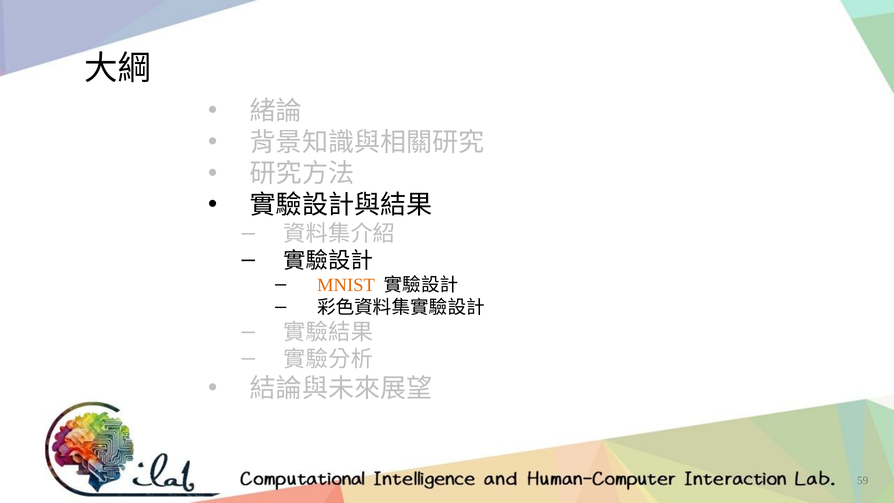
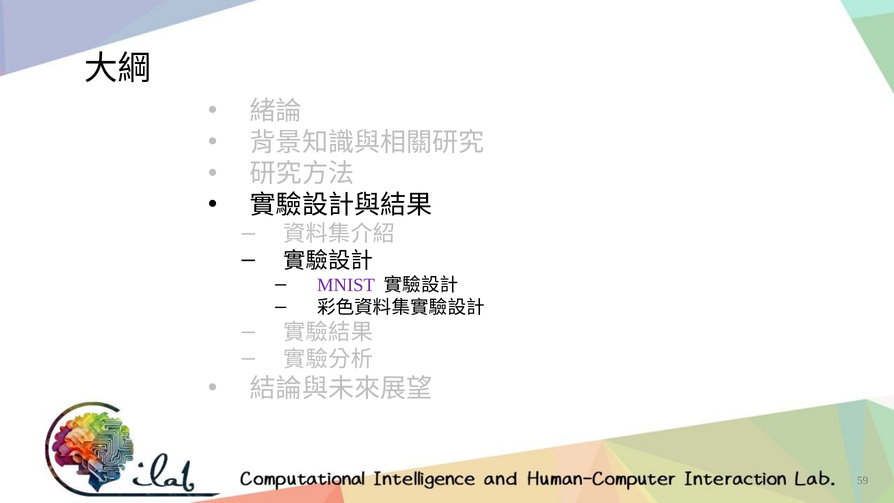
MNIST colour: orange -> purple
